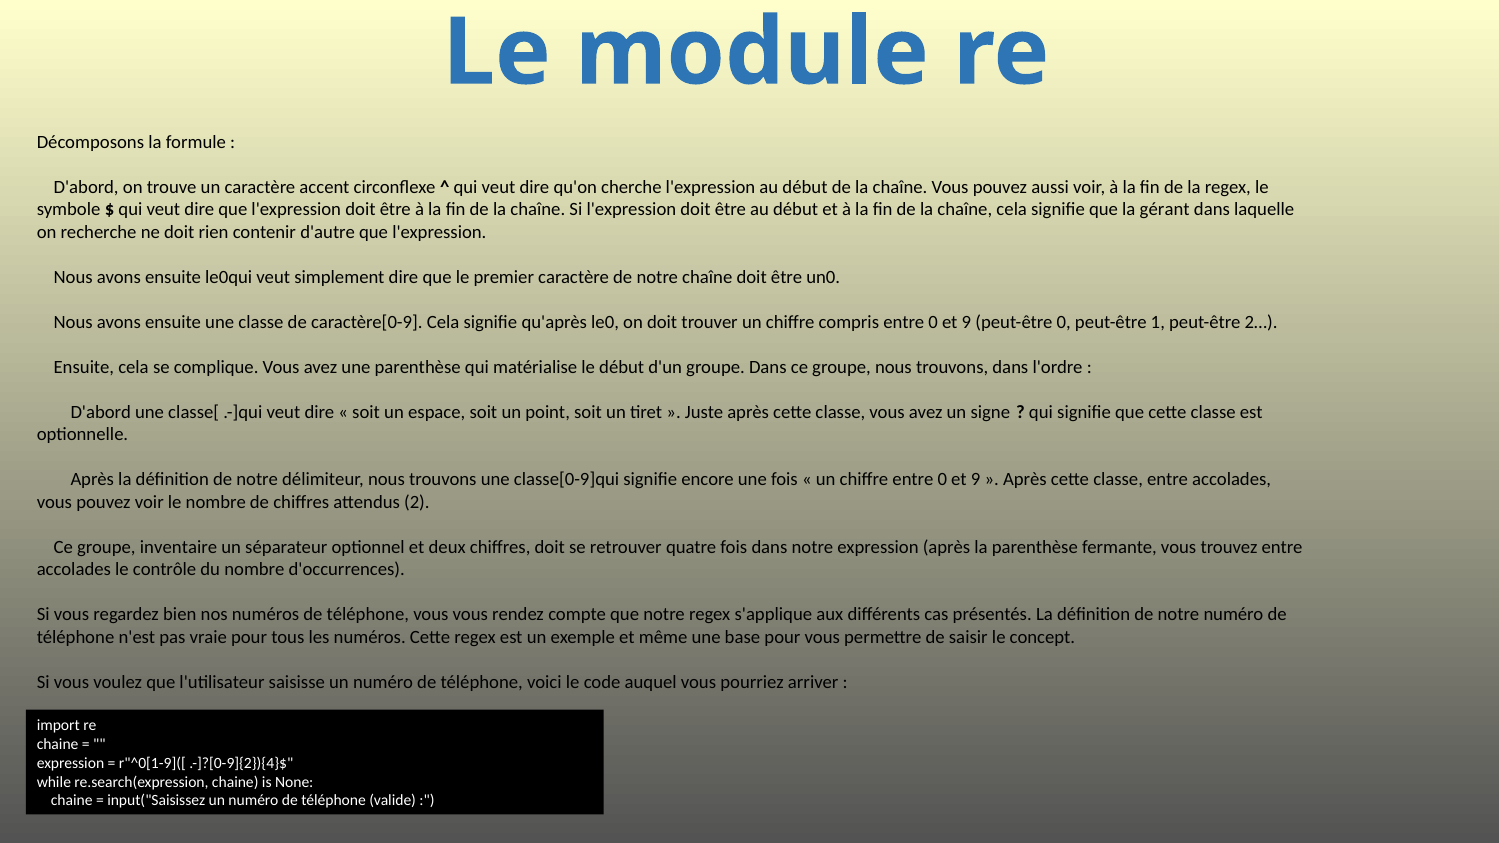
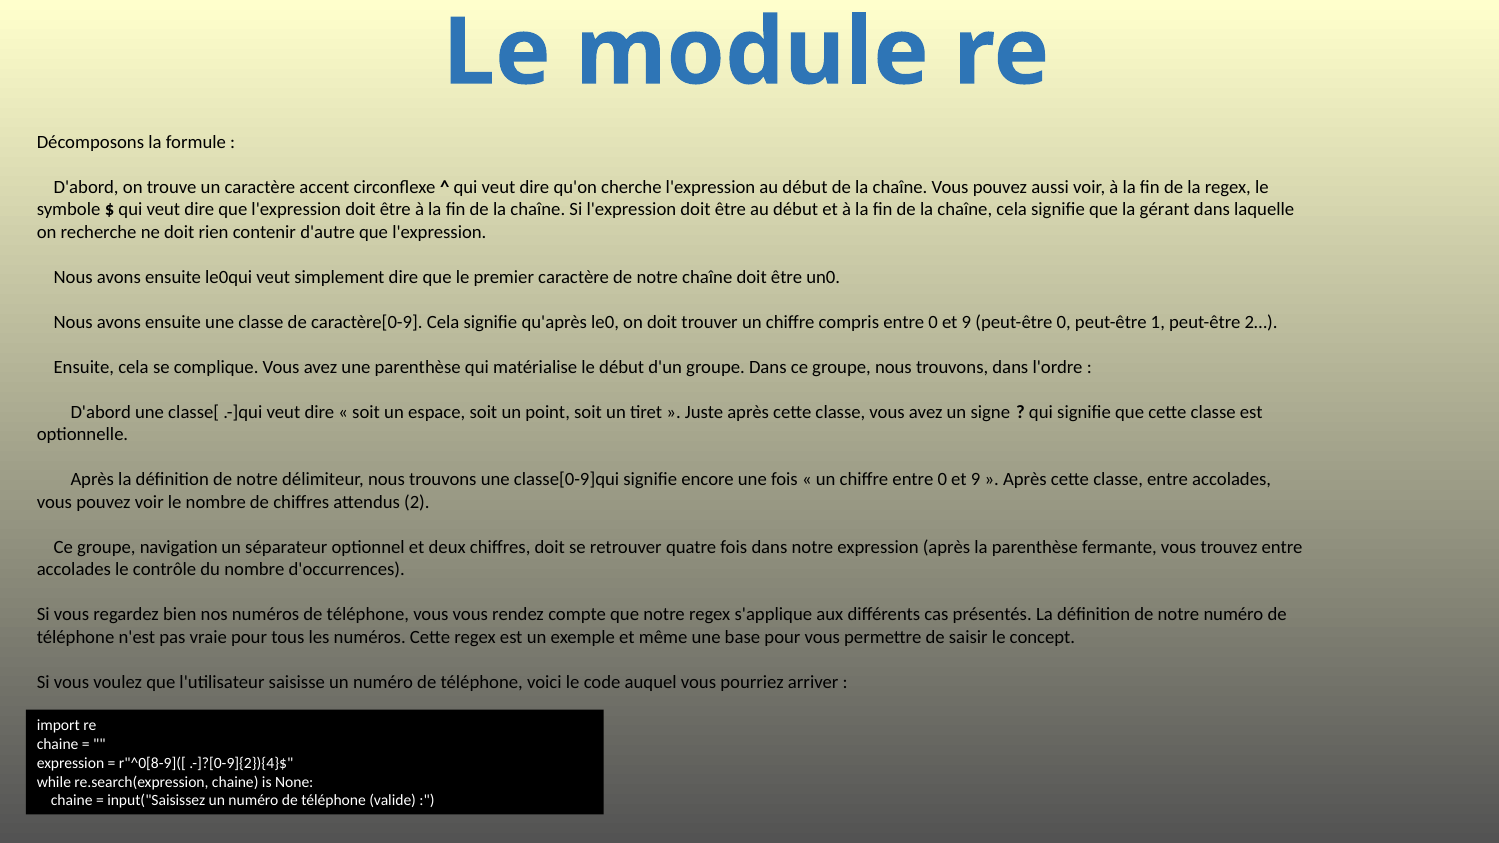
inventaire: inventaire -> navigation
r"^0[1-9]([: r"^0[1-9]([ -> r"^0[8-9]([
